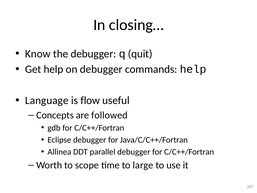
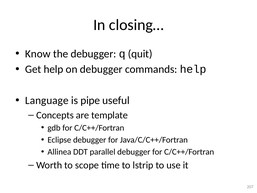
flow: flow -> pipe
followed: followed -> template
large: large -> lstrip
